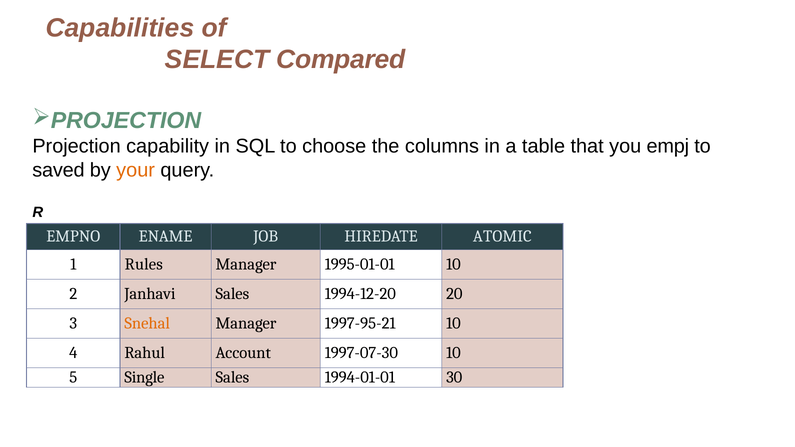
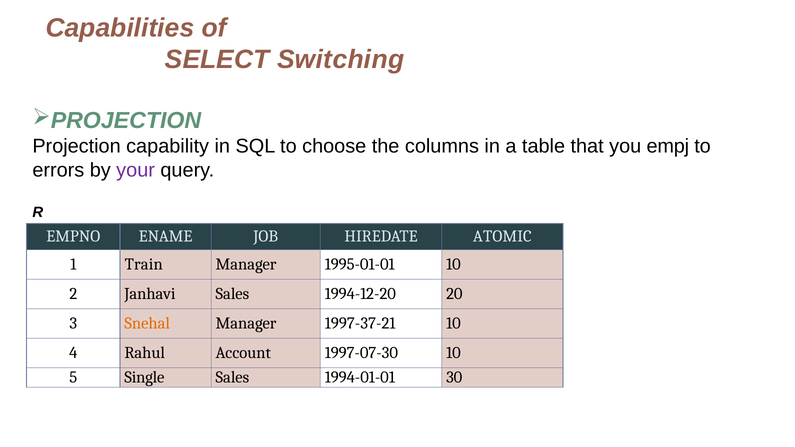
Compared: Compared -> Switching
saved: saved -> errors
your colour: orange -> purple
Rules: Rules -> Train
1997-95-21: 1997-95-21 -> 1997-37-21
